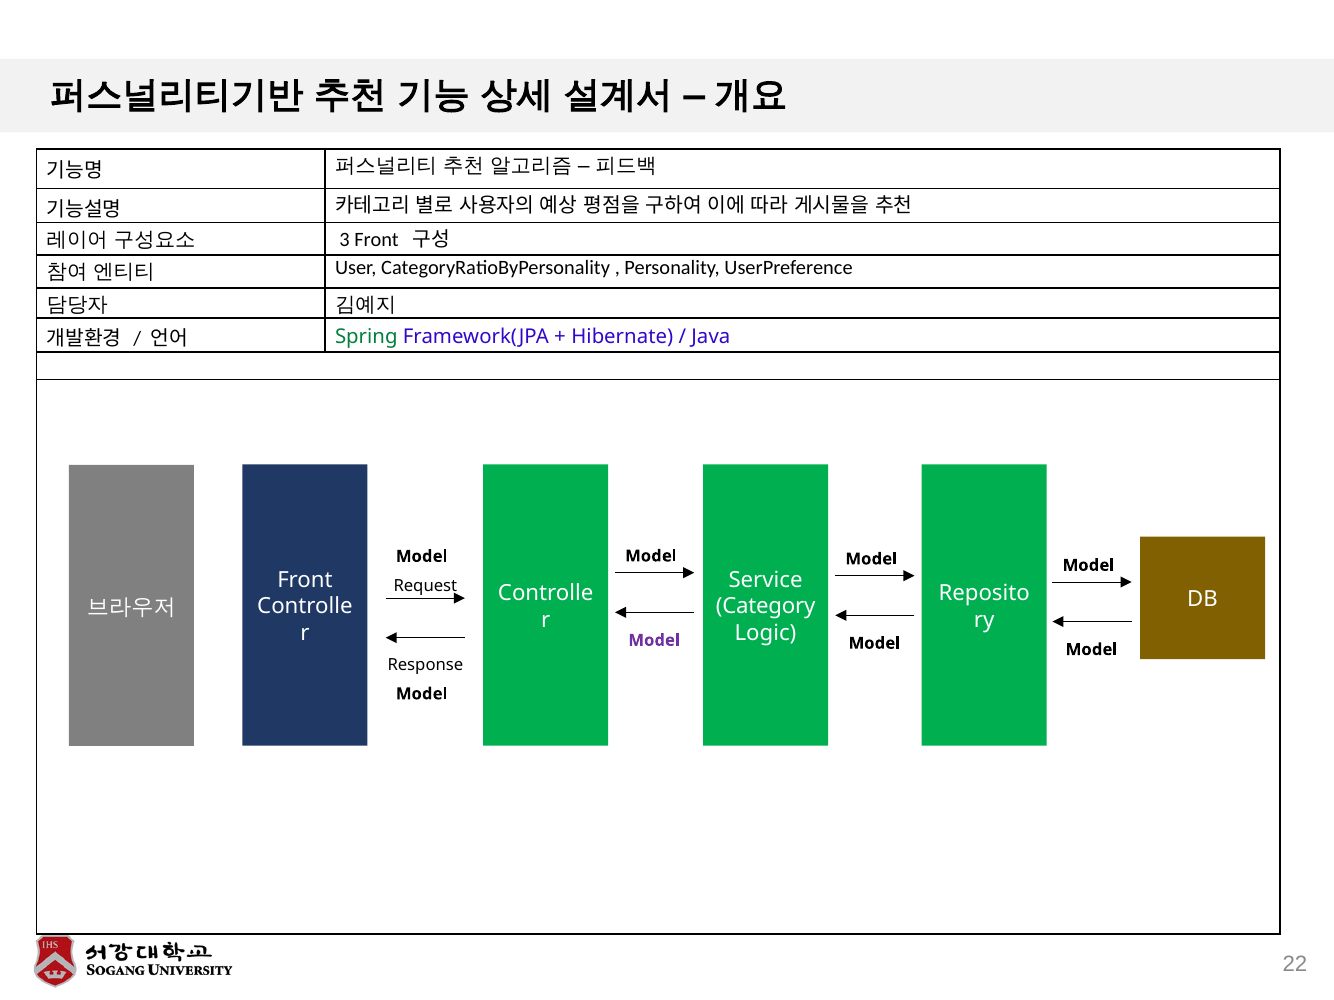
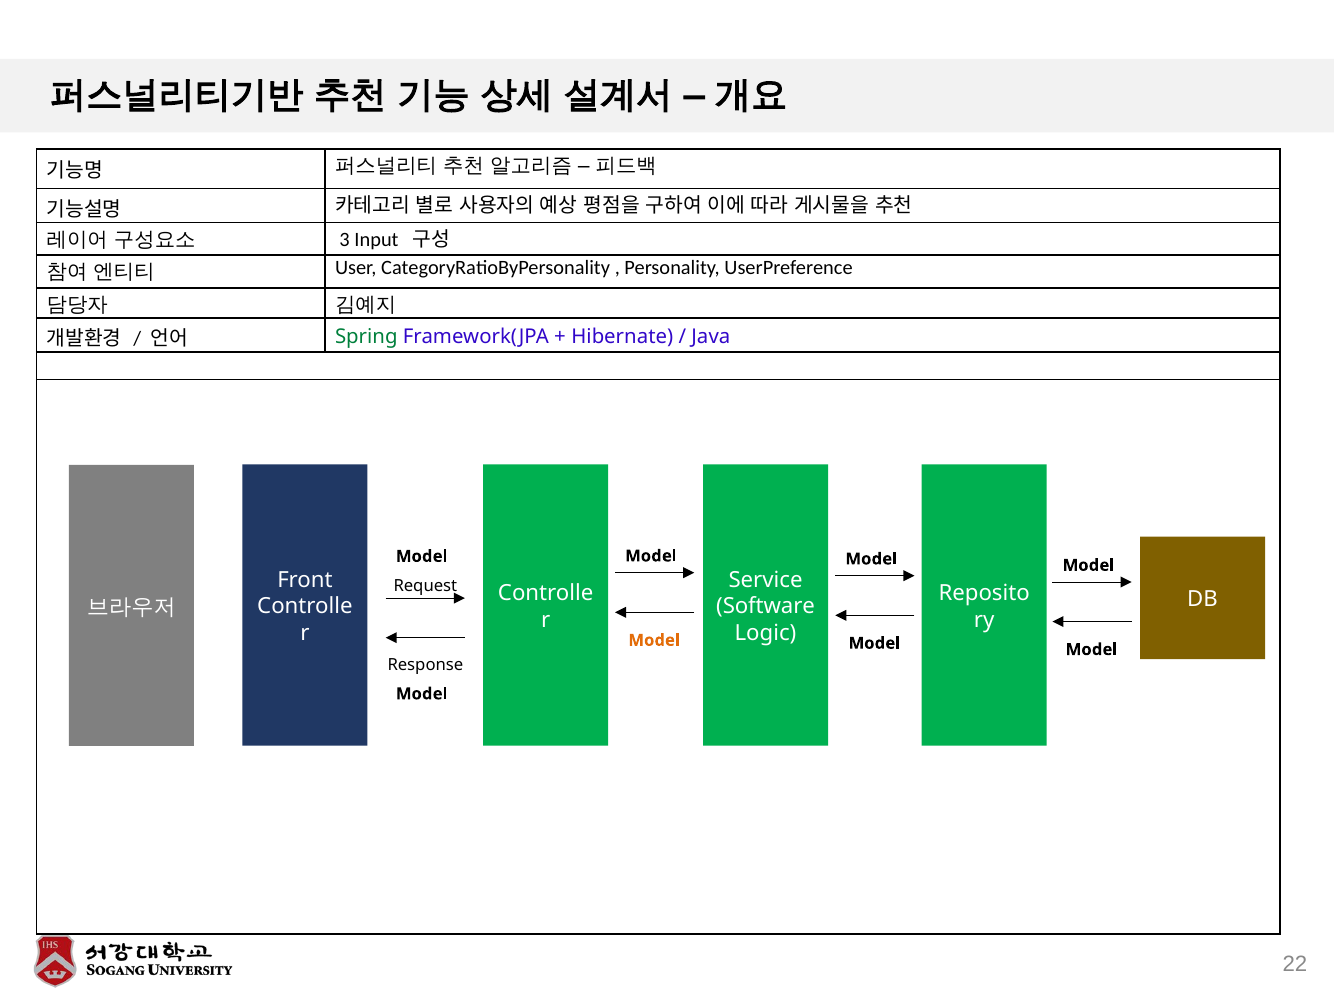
3 Front: Front -> Input
Category: Category -> Software
Model at (654, 641) colour: purple -> orange
